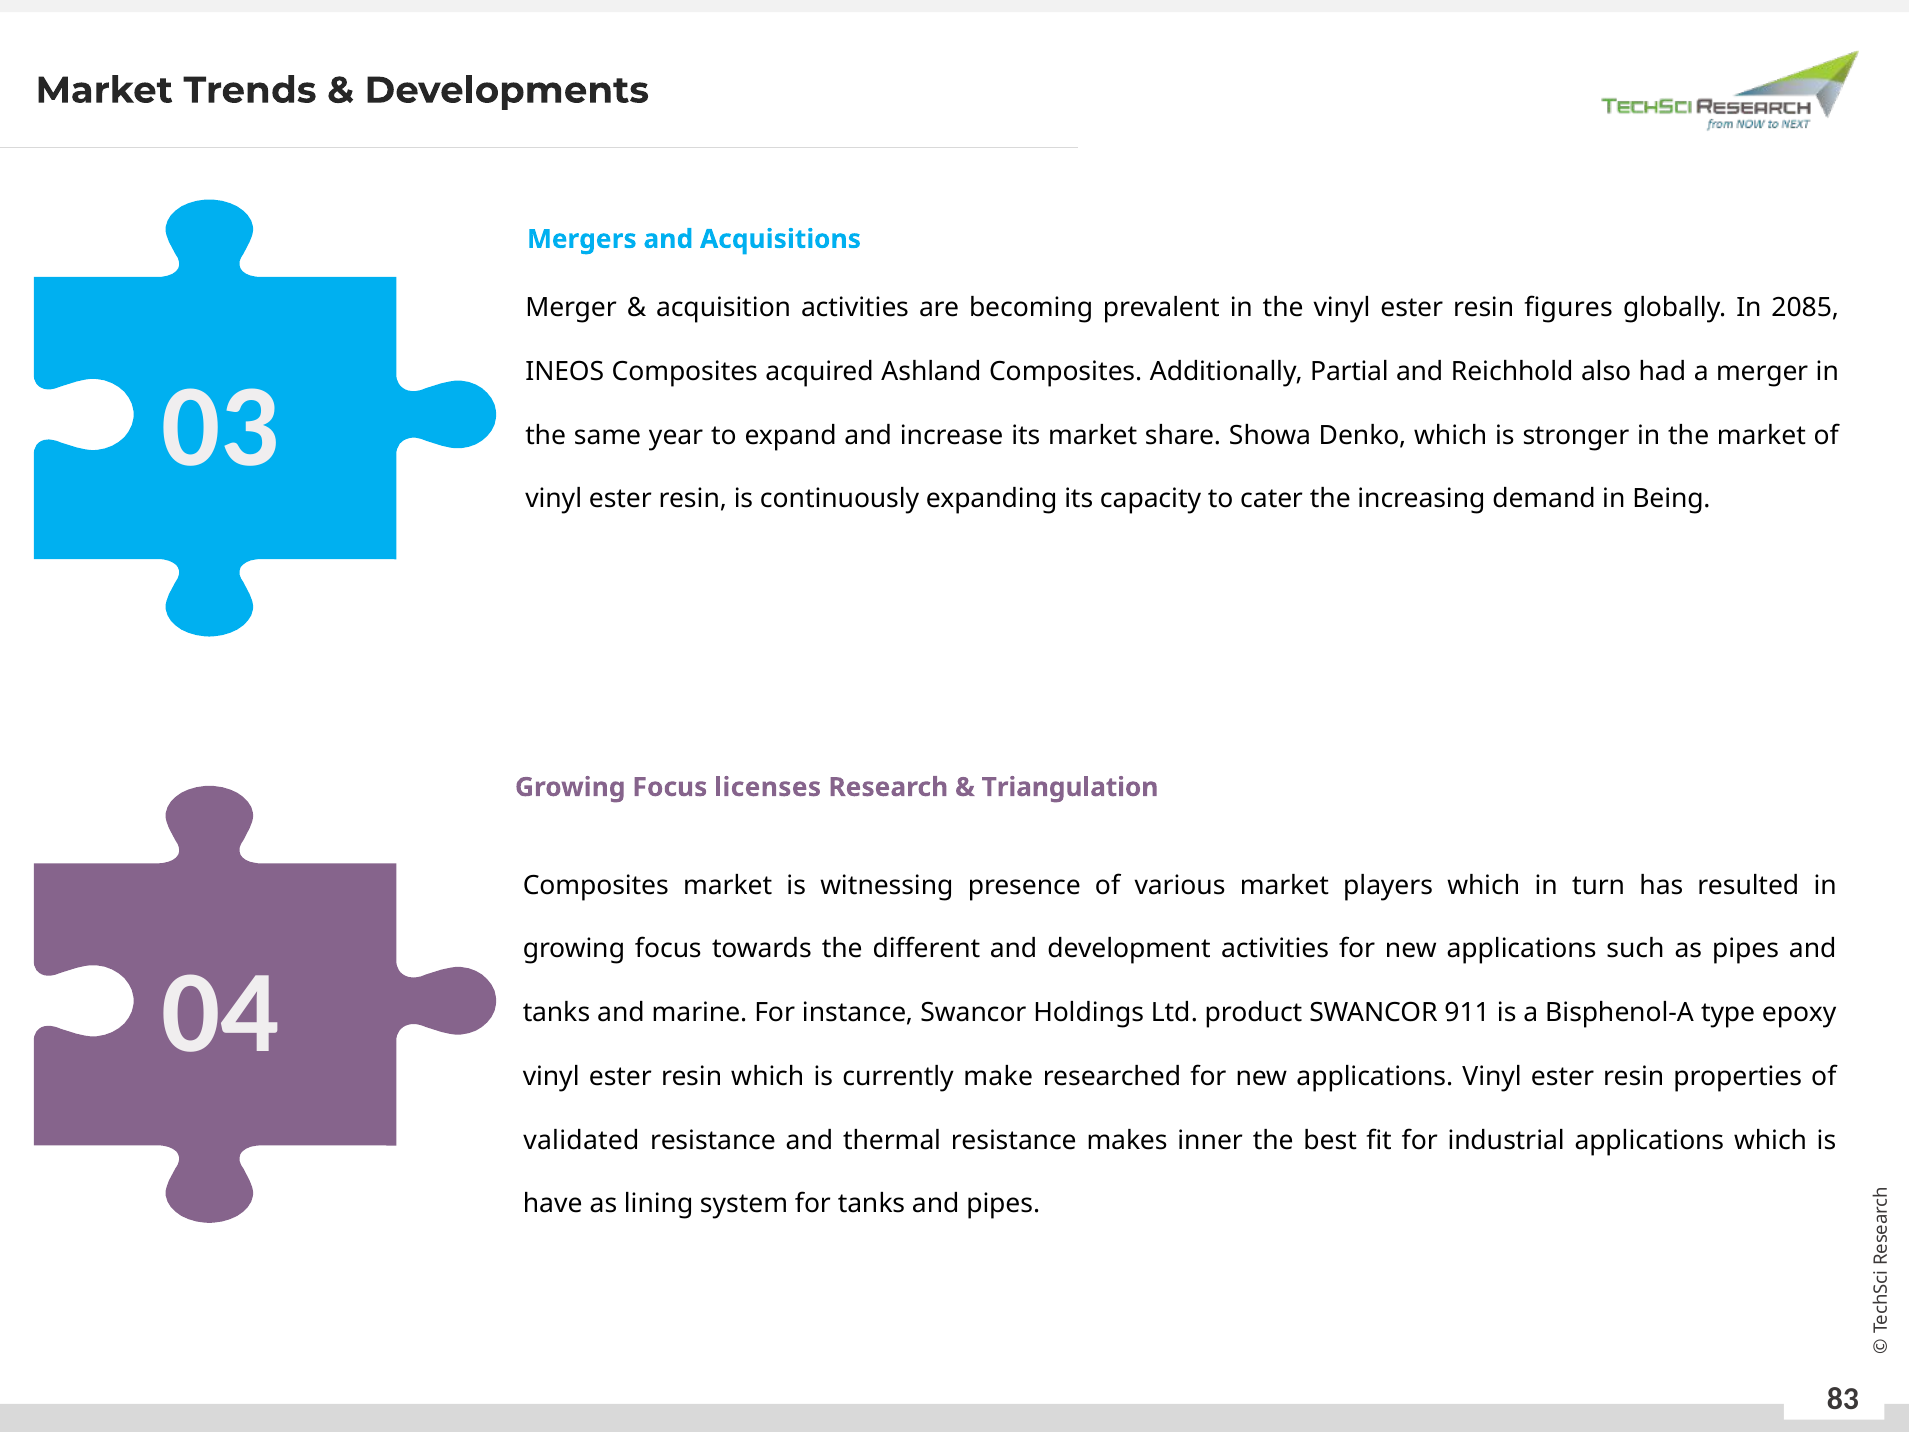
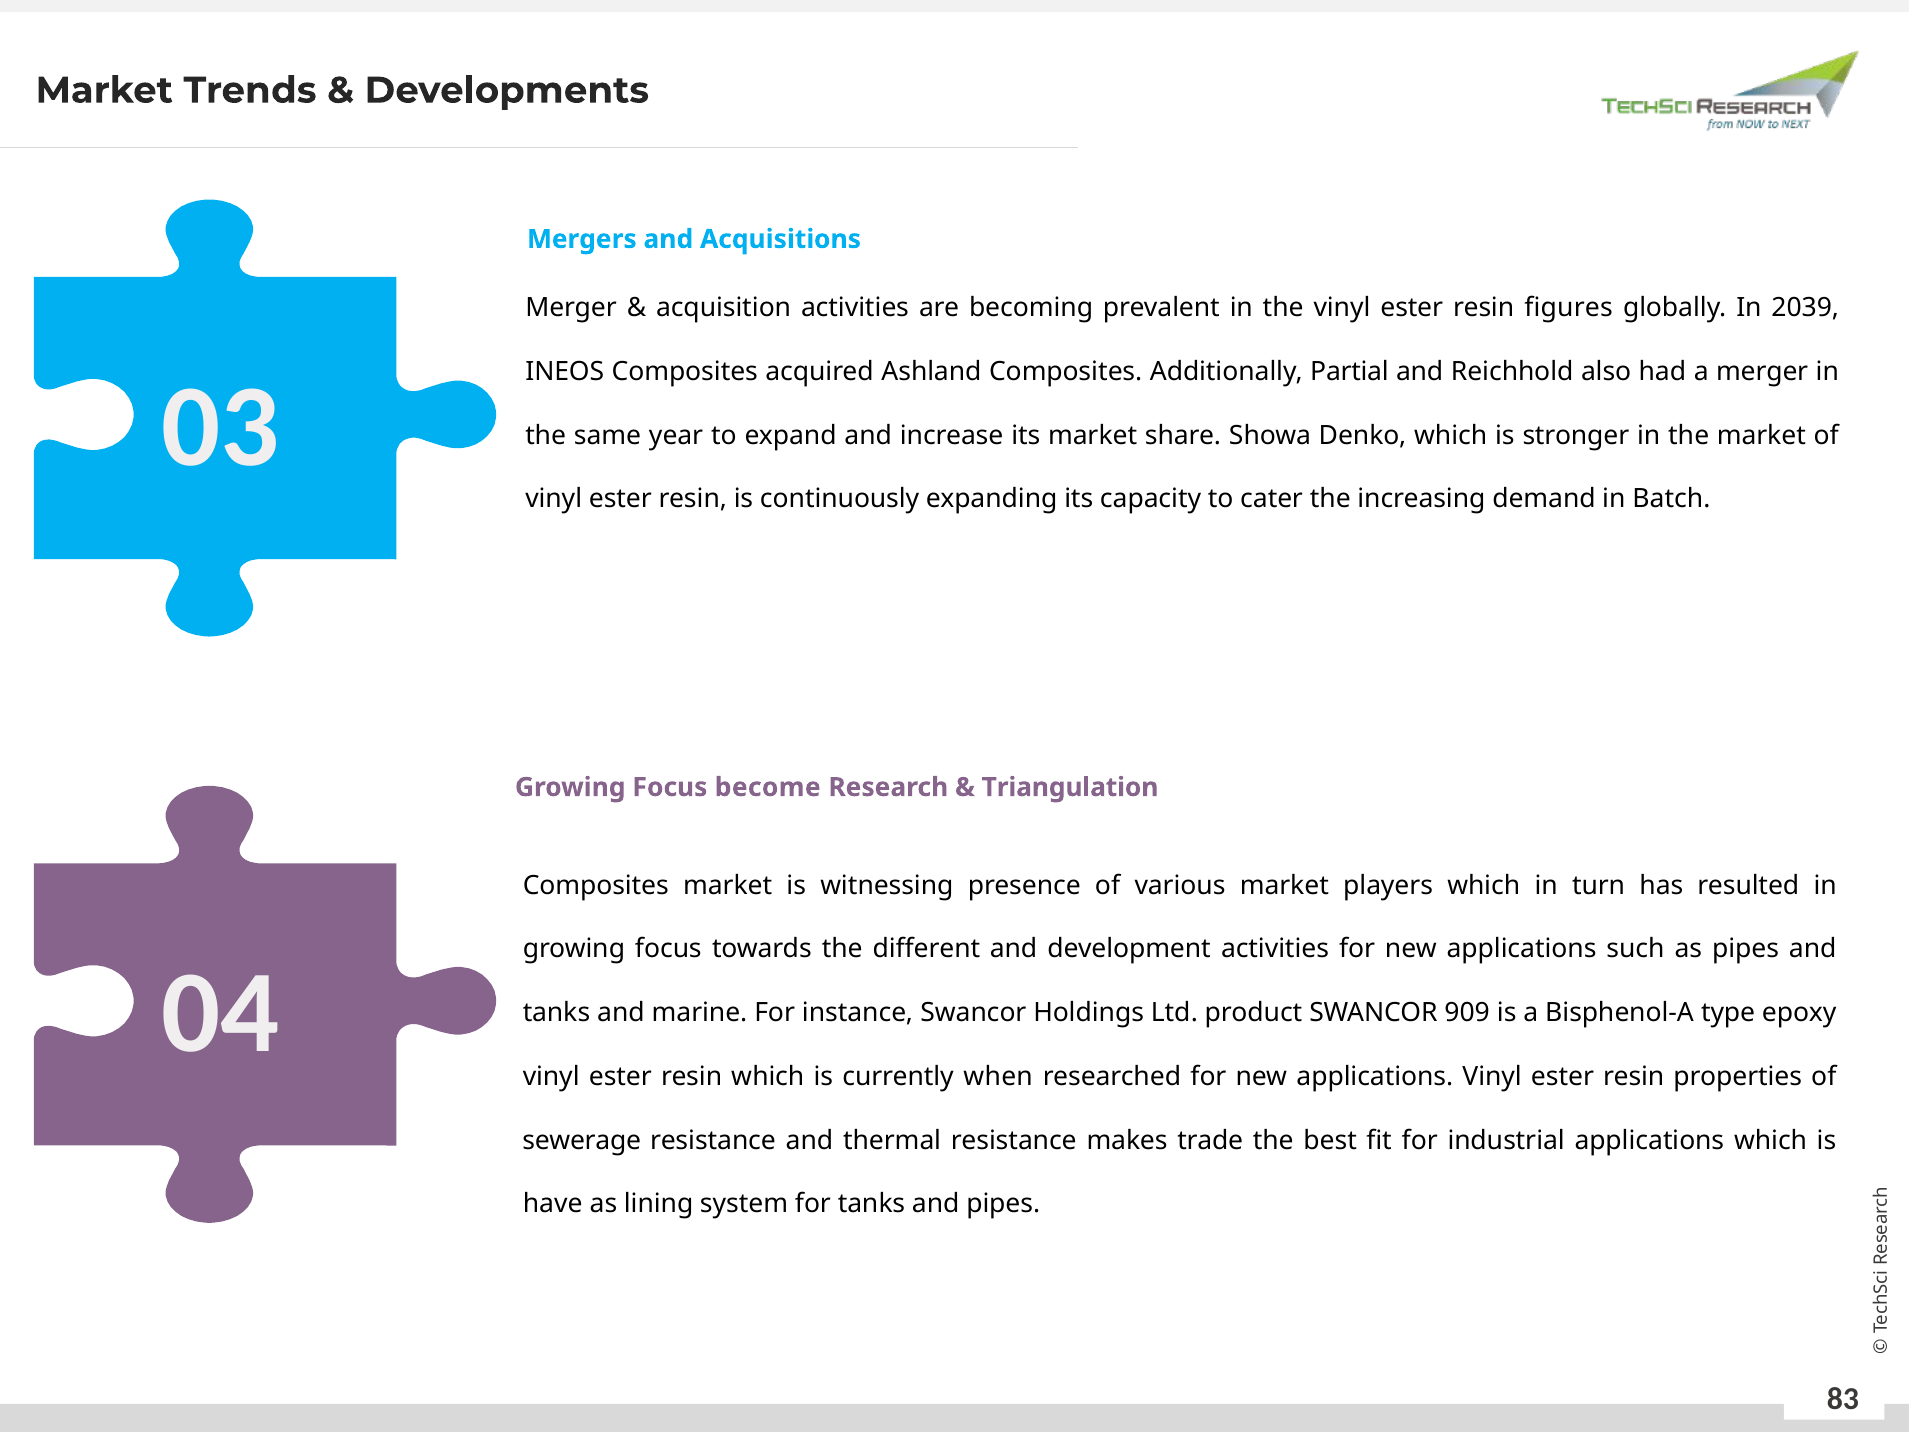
2085: 2085 -> 2039
Being: Being -> Batch
licenses: licenses -> become
911: 911 -> 909
make: make -> when
validated: validated -> sewerage
inner: inner -> trade
